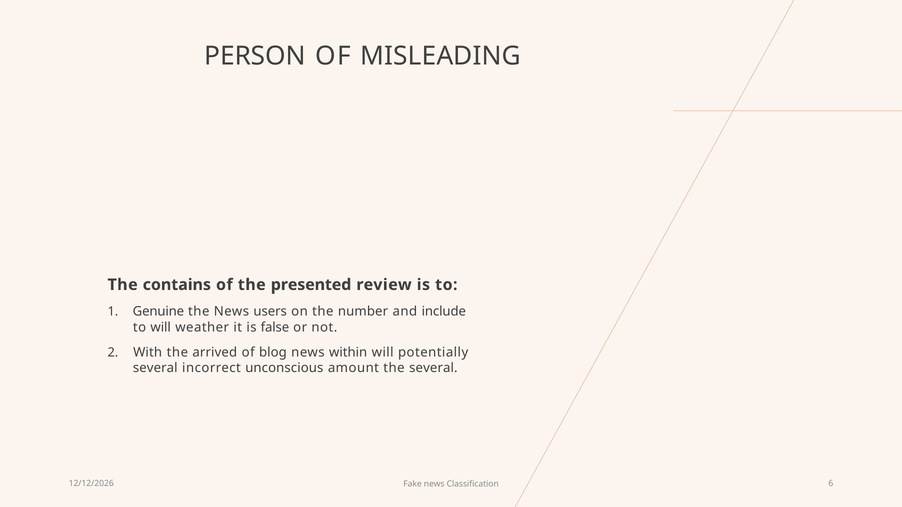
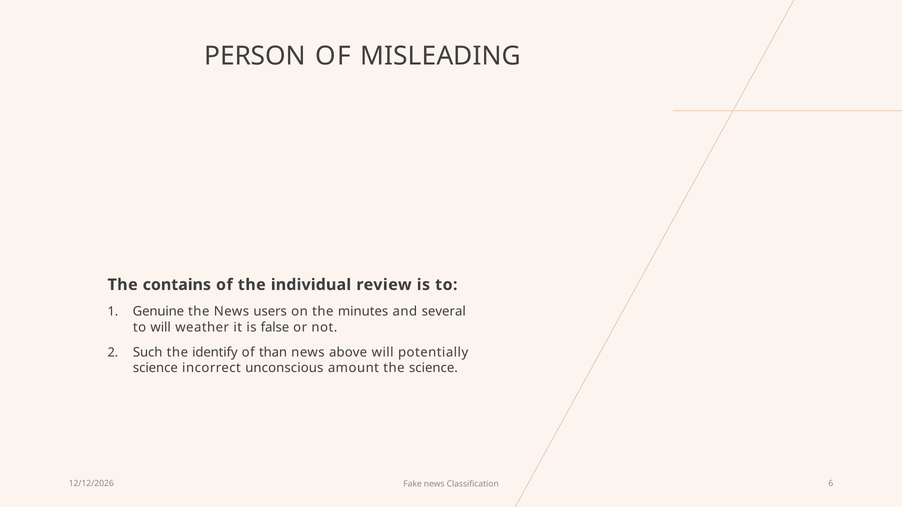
presented: presented -> individual
number: number -> minutes
include: include -> several
With: With -> Such
arrived: arrived -> identify
blog: blog -> than
within: within -> above
several at (155, 368): several -> science
the several: several -> science
